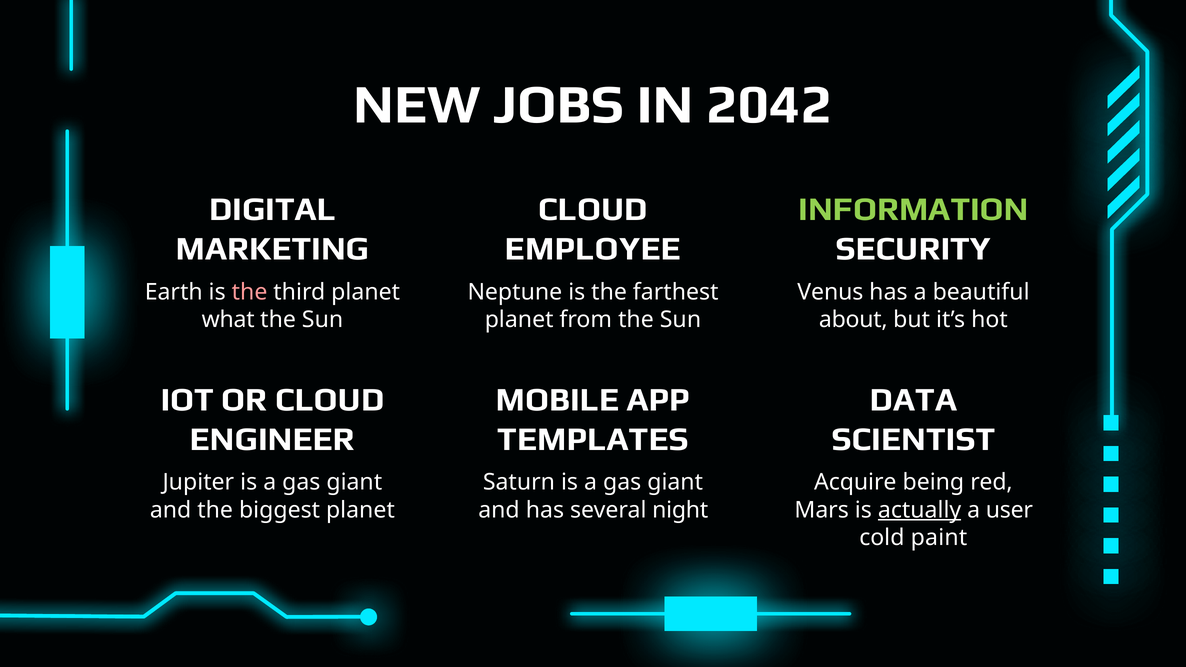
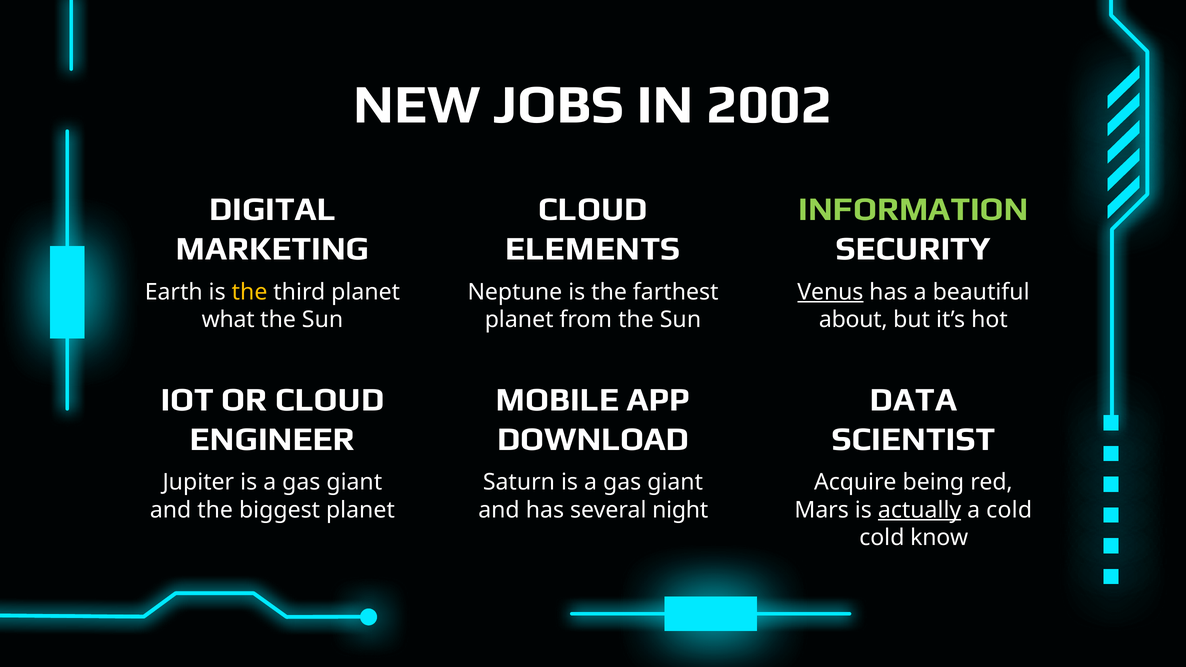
2042: 2042 -> 2002
EMPLOYEE: EMPLOYEE -> ELEMENTS
the at (250, 292) colour: pink -> yellow
Venus underline: none -> present
TEMPLATES: TEMPLATES -> DOWNLOAD
a user: user -> cold
paint: paint -> know
